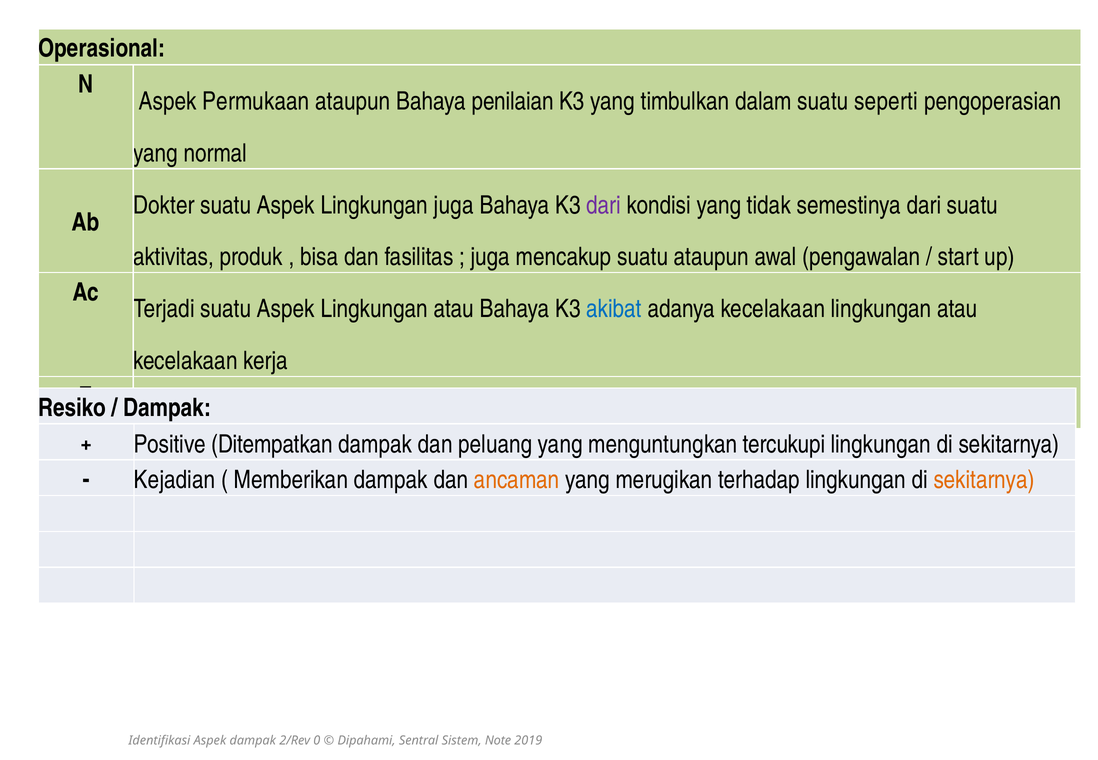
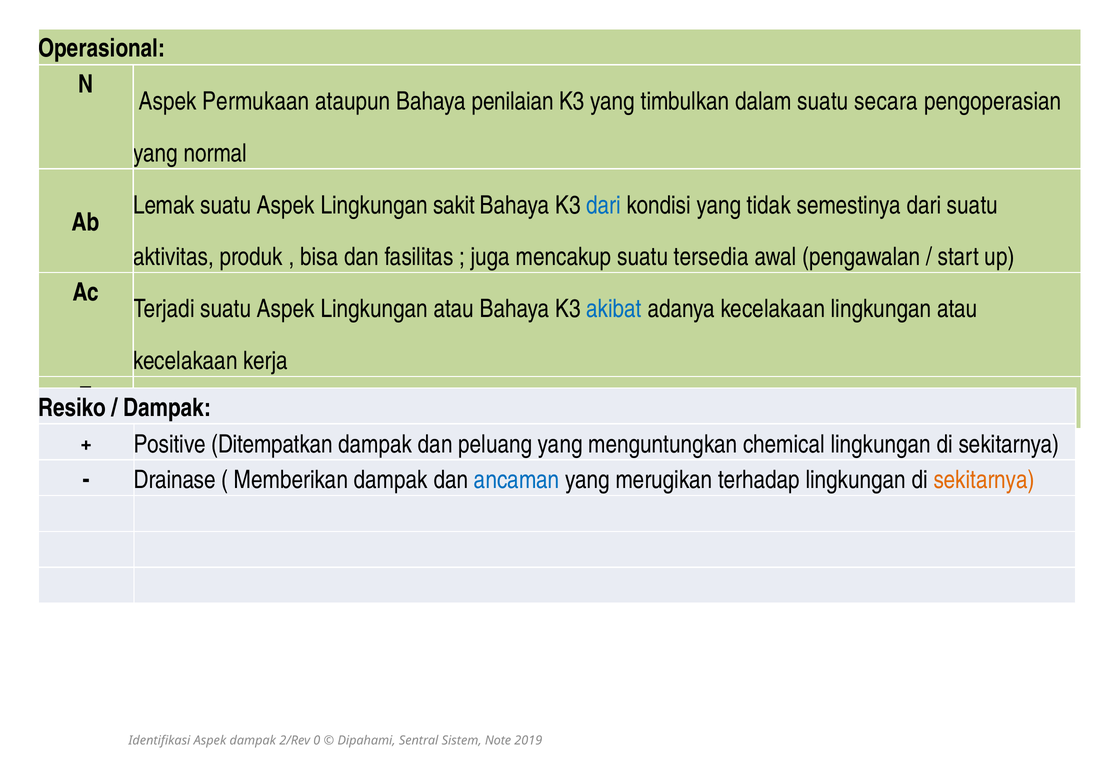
suatu seperti: seperti -> secara
Dokter: Dokter -> Lemak
Lingkungan juga: juga -> sakit
dari at (604, 205) colour: purple -> blue
suatu ataupun: ataupun -> tersedia
tercukupi: tercukupi -> chemical
Kejadian: Kejadian -> Drainase
ancaman colour: orange -> blue
